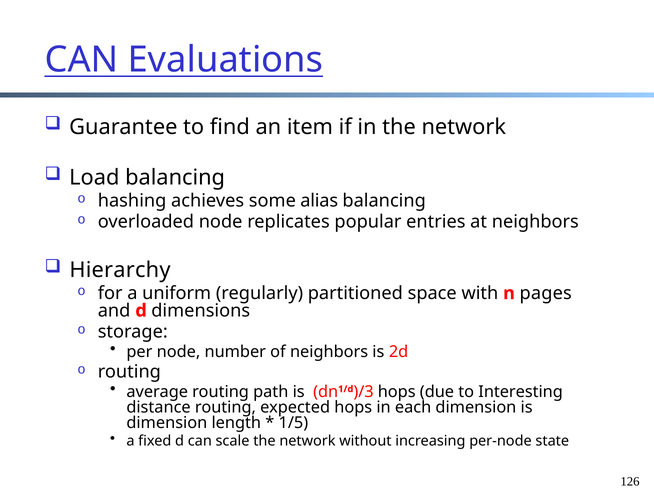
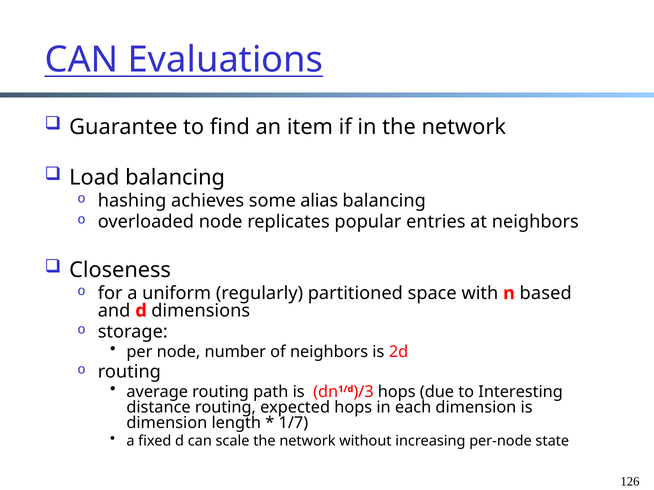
Hierarchy: Hierarchy -> Closeness
pages: pages -> based
1/5: 1/5 -> 1/7
